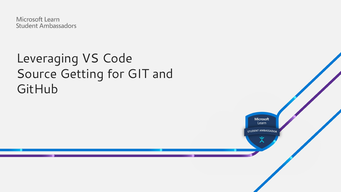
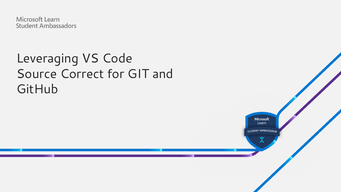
Getting: Getting -> Correct
